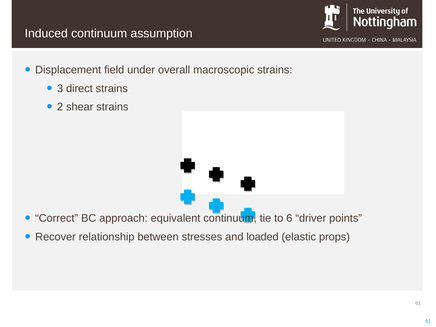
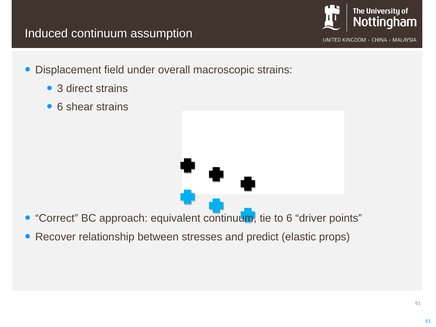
2 at (60, 107): 2 -> 6
loaded: loaded -> predict
